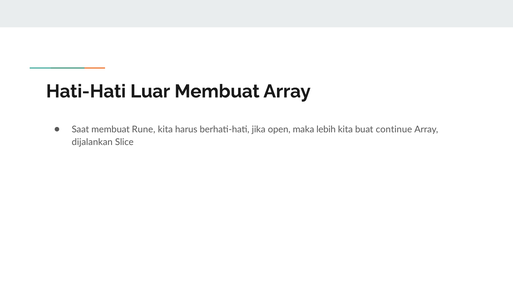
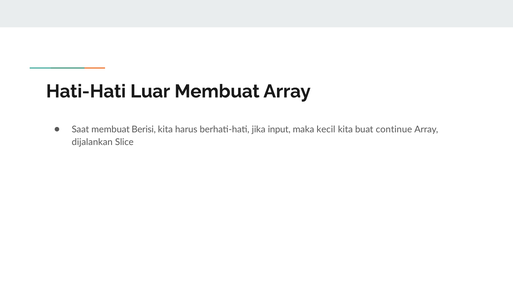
Rune: Rune -> Berisi
open: open -> input
lebih: lebih -> kecil
